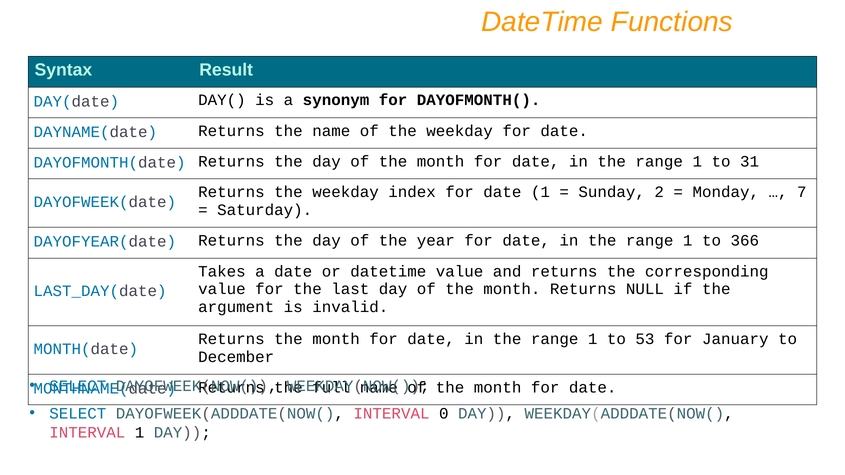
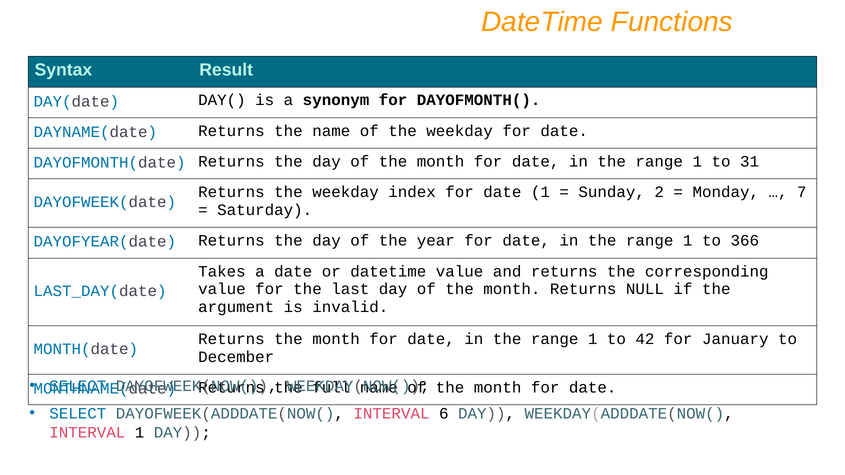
53: 53 -> 42
0: 0 -> 6
